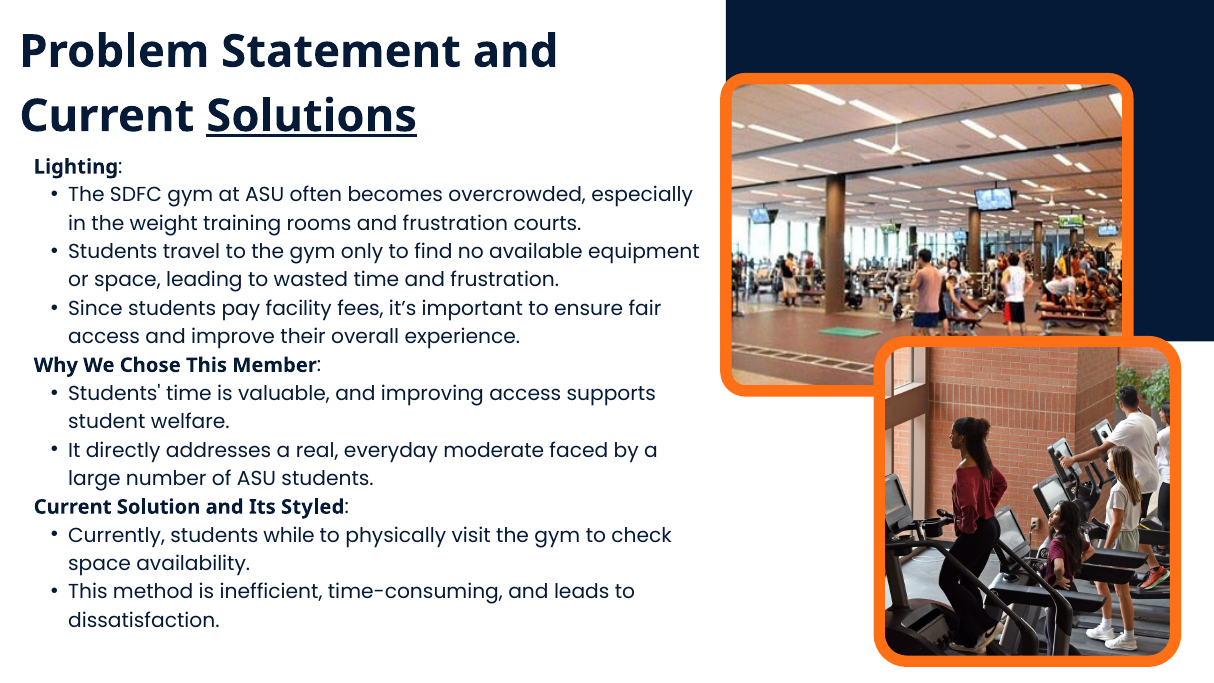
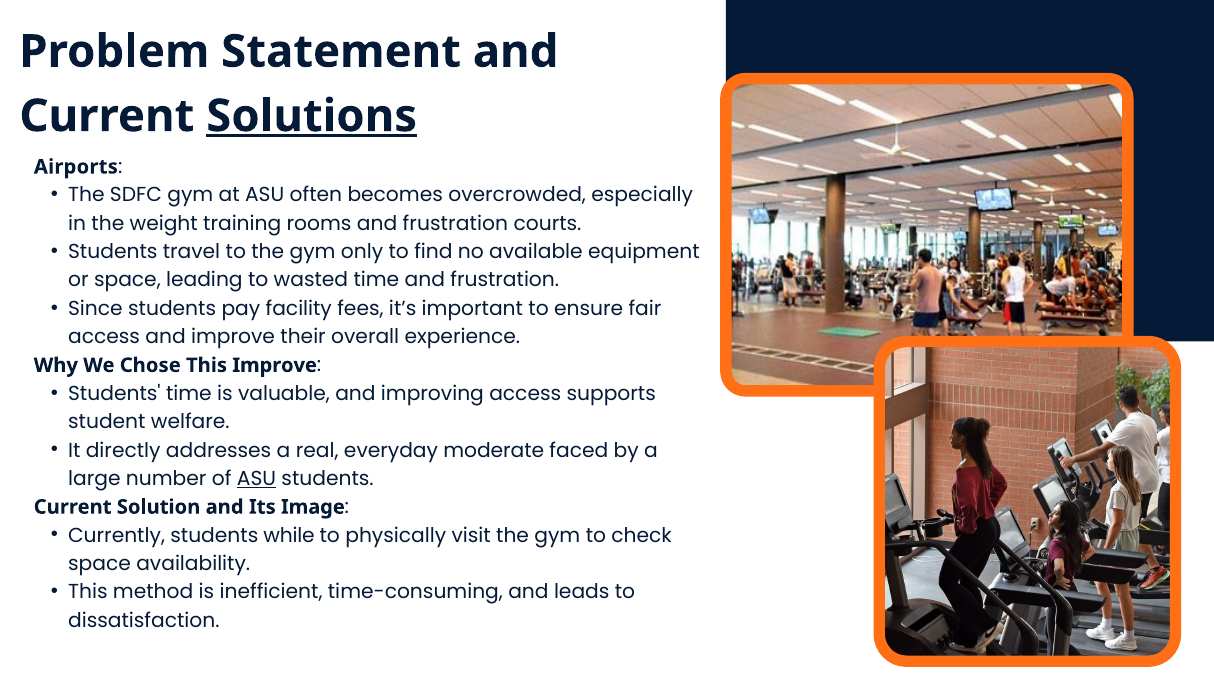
Lighting: Lighting -> Airports
This Member: Member -> Improve
ASU at (256, 479) underline: none -> present
Styled: Styled -> Image
